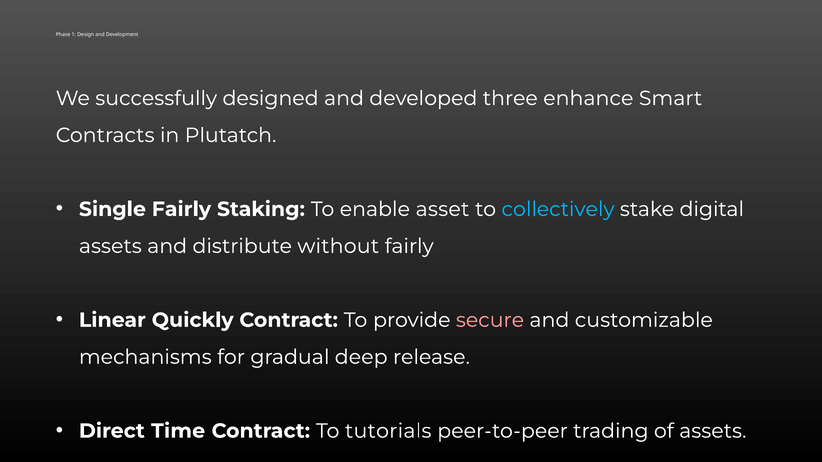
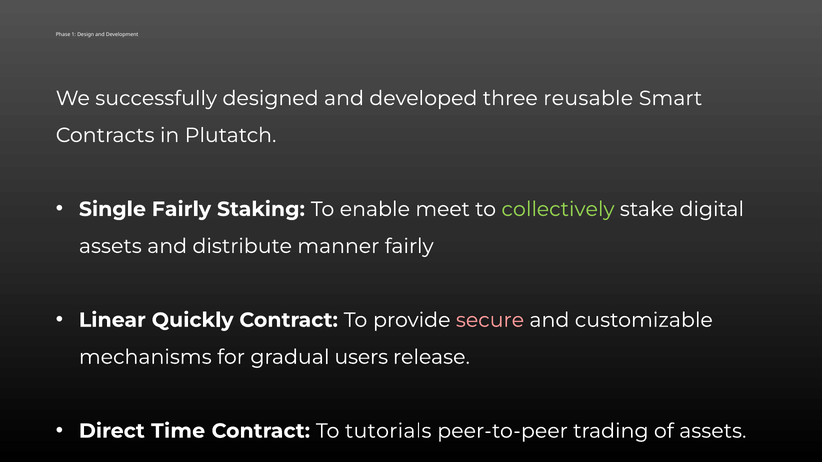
enhance: enhance -> reusable
asset: asset -> meet
collectively colour: light blue -> light green
without: without -> manner
deep: deep -> users
